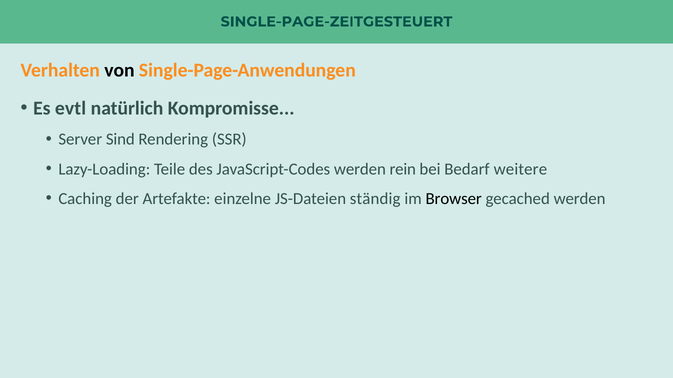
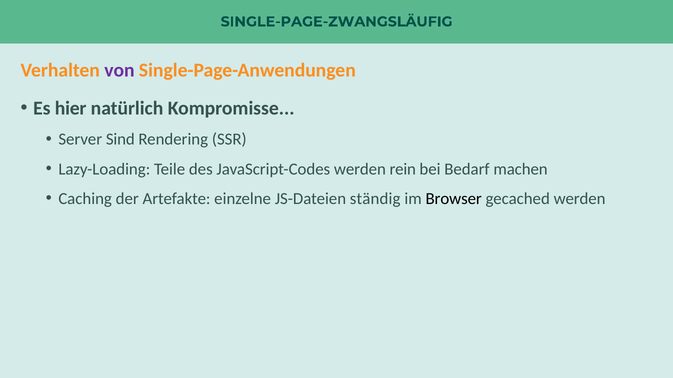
SINGLE-PAGE-ZEITGESTEUERT: SINGLE-PAGE-ZEITGESTEUERT -> SINGLE-PAGE-ZWANGSLÄUFIG
von colour: black -> purple
evtl: evtl -> hier
weitere: weitere -> machen
